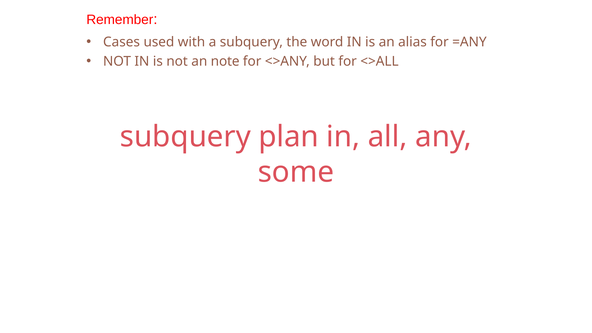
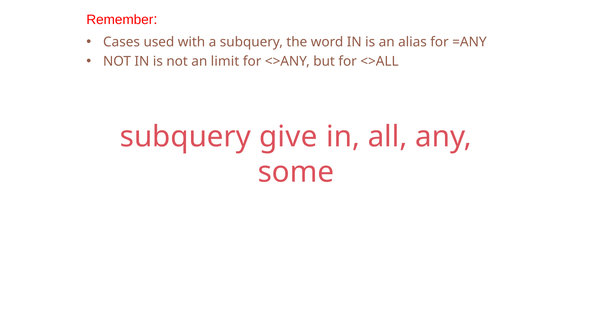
note: note -> limit
plan: plan -> give
